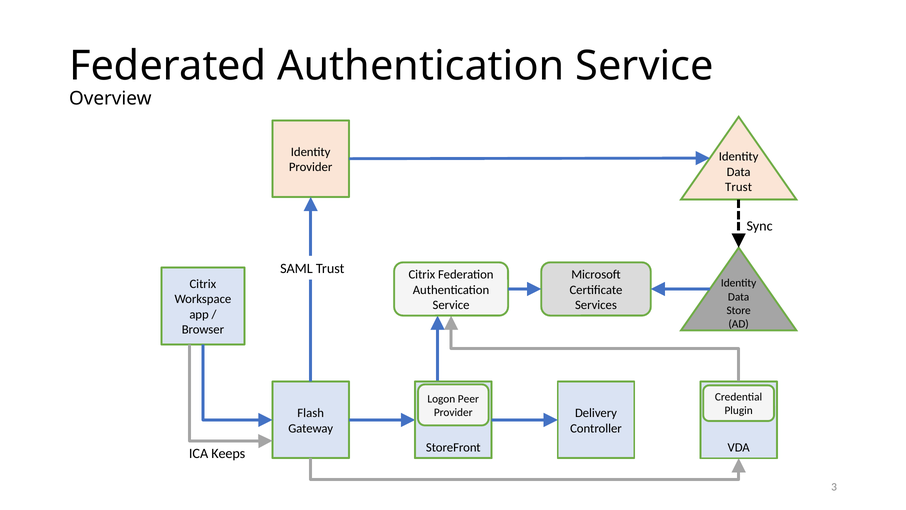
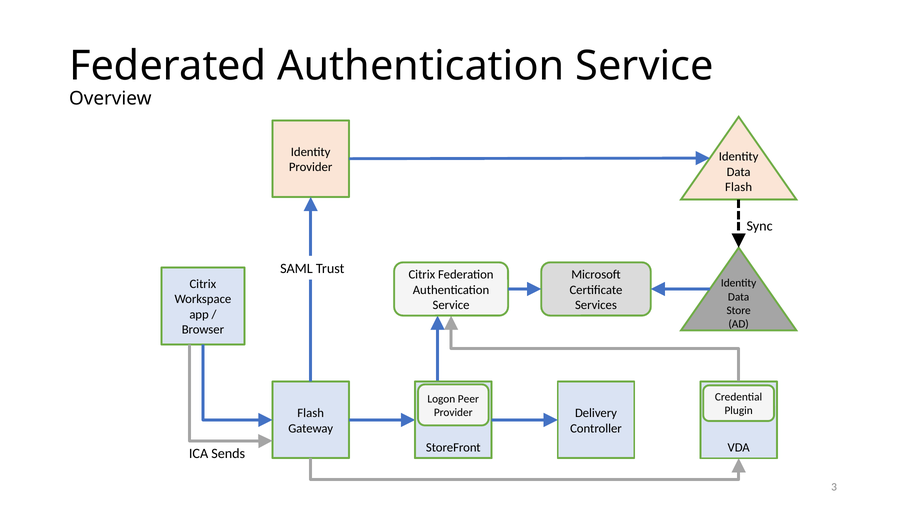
Trust at (739, 187): Trust -> Flash
Keeps: Keeps -> Sends
